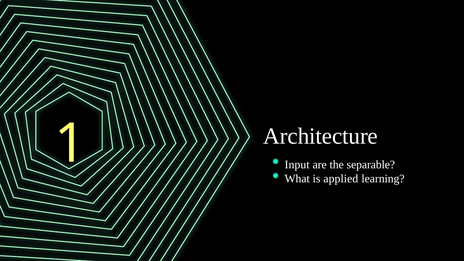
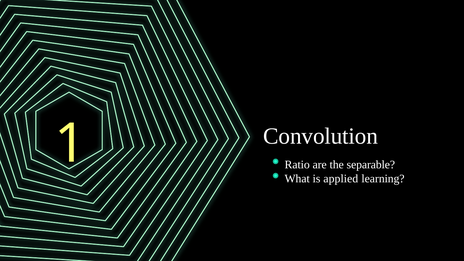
Architecture: Architecture -> Convolution
Input: Input -> Ratio
